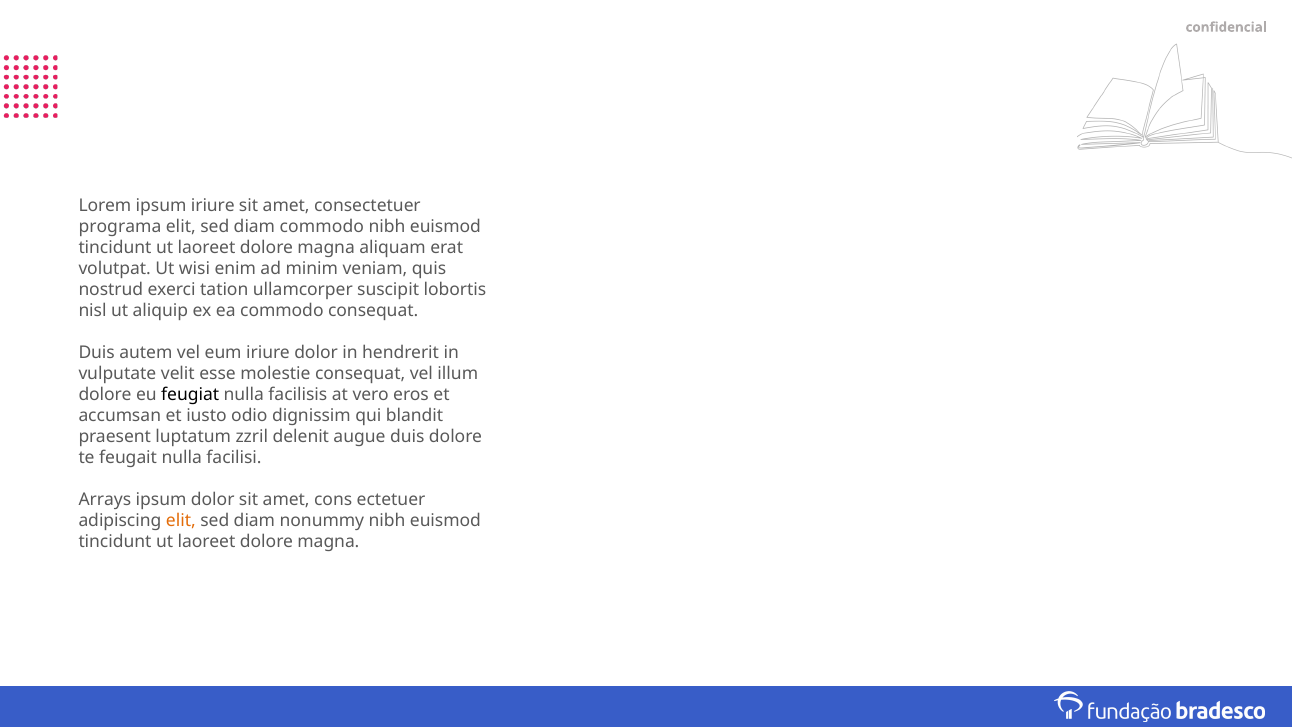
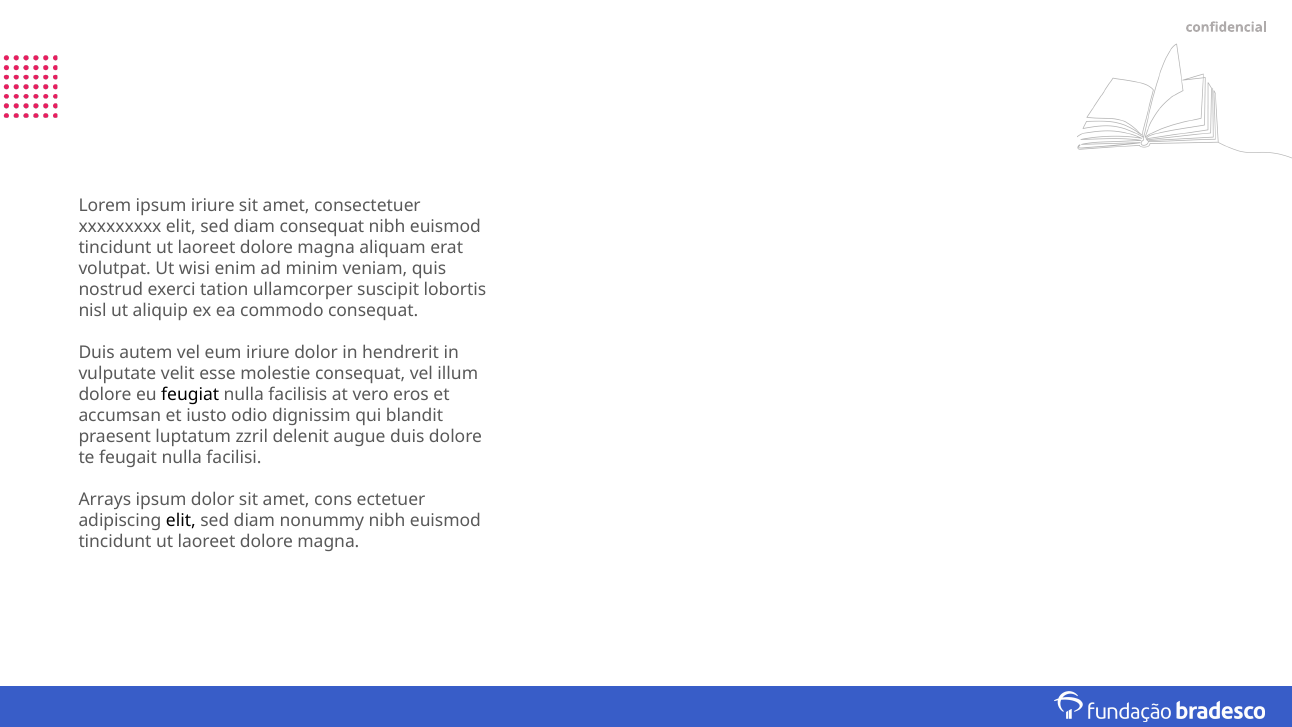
programa: programa -> xxxxxxxxx
diam commodo: commodo -> consequat
elit at (181, 521) colour: orange -> black
